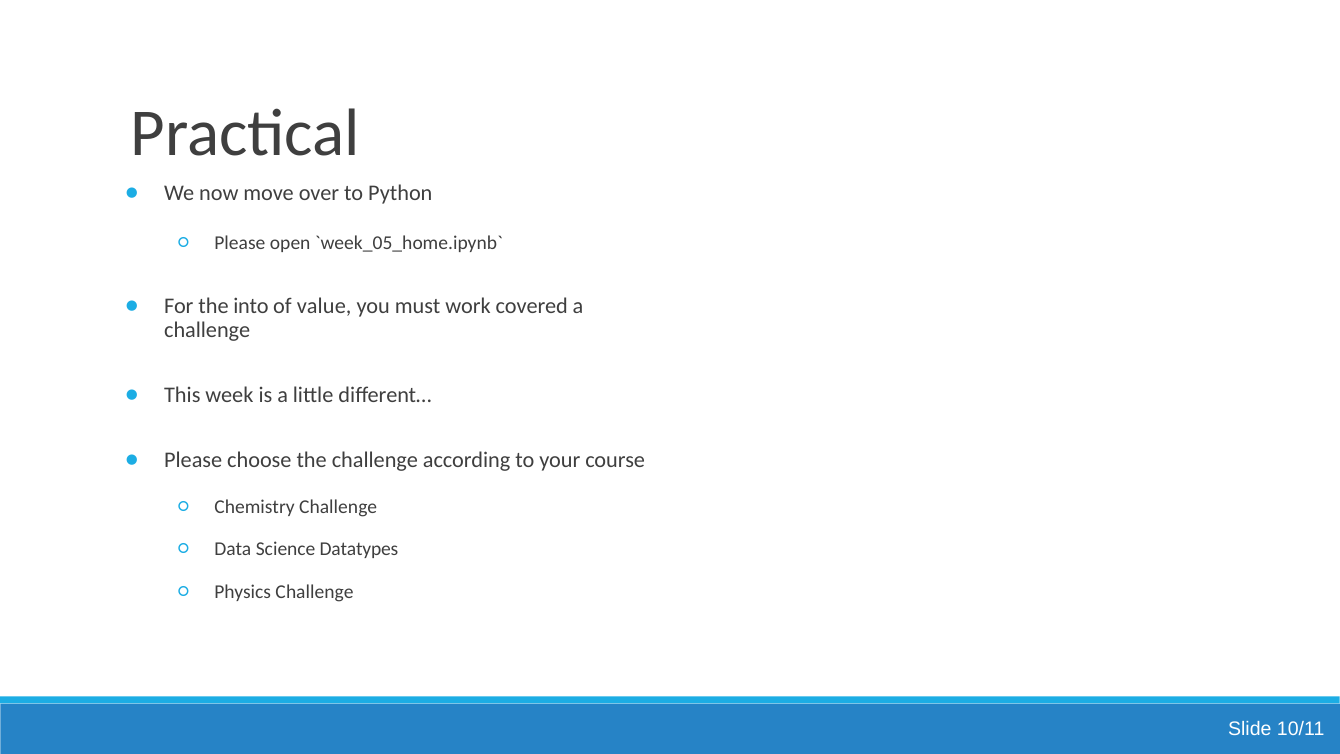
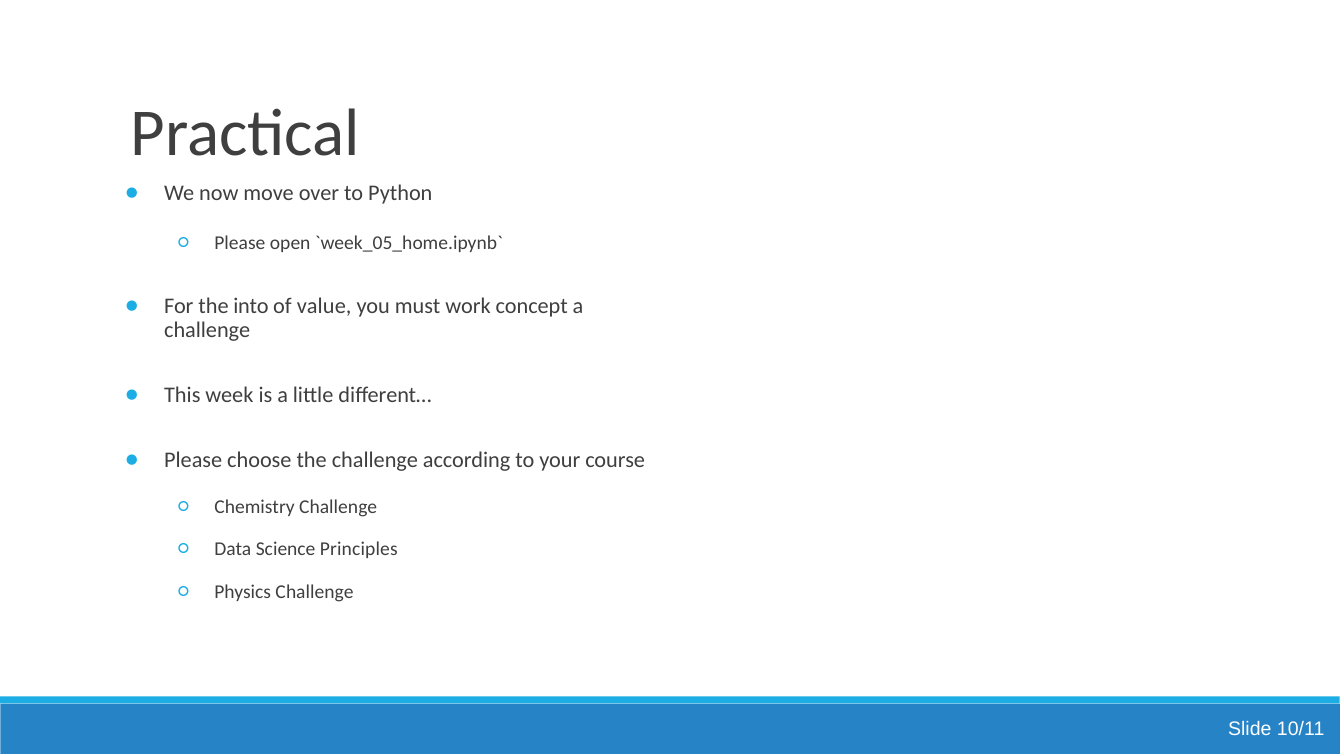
covered: covered -> concept
Datatypes: Datatypes -> Principles
